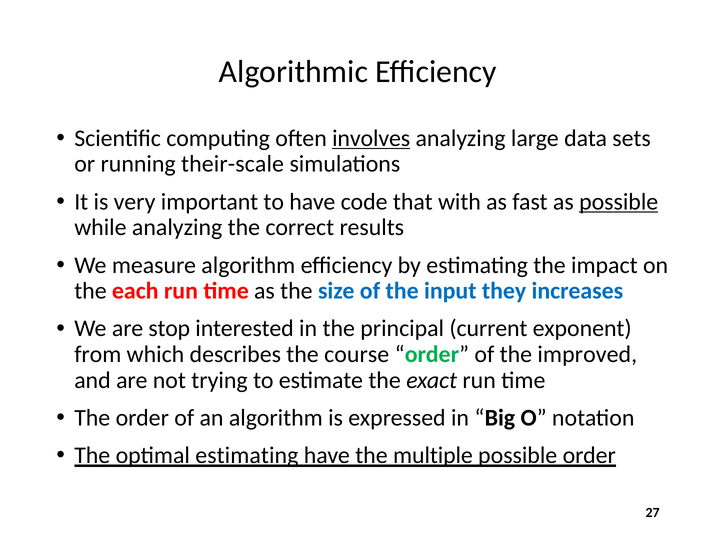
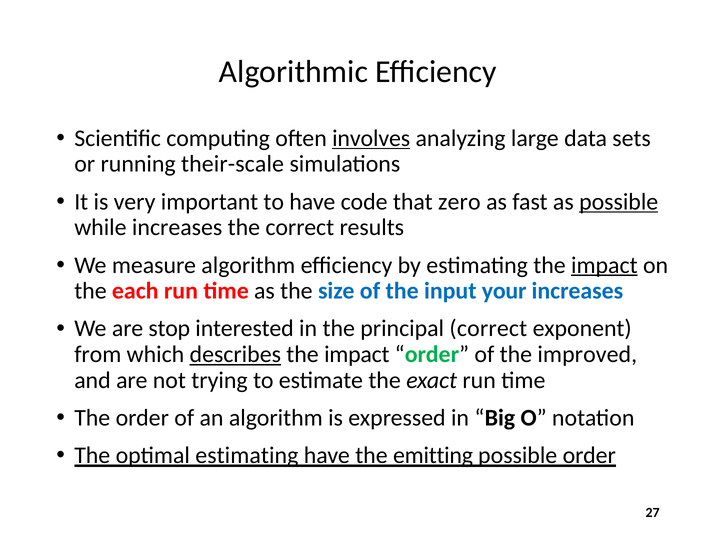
with: with -> zero
while analyzing: analyzing -> increases
impact at (604, 265) underline: none -> present
they: they -> your
principal current: current -> correct
describes underline: none -> present
course at (357, 354): course -> impact
multiple: multiple -> emitting
